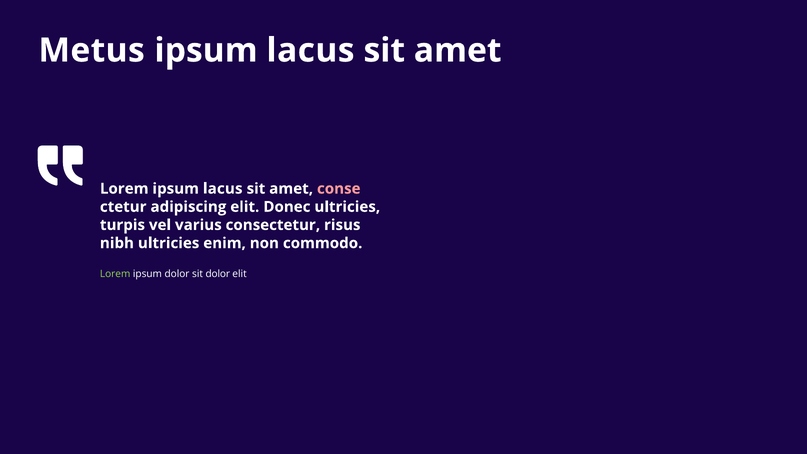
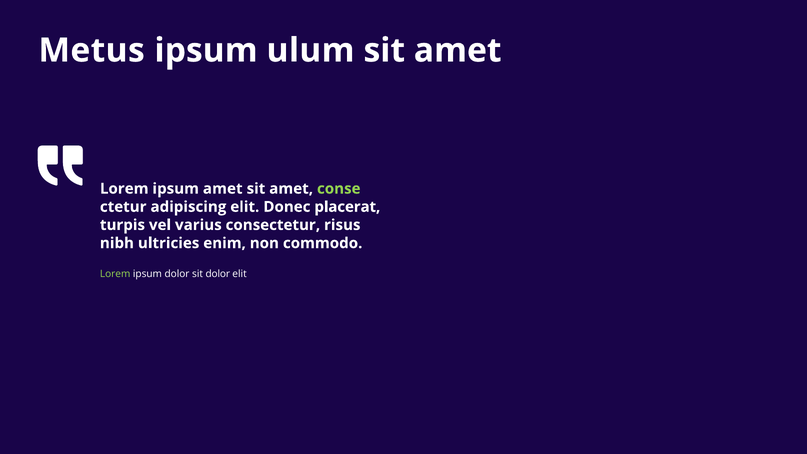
lacus at (310, 50): lacus -> ulum
Lorem ipsum lacus: lacus -> amet
conse colour: pink -> light green
Donec ultricies: ultricies -> placerat
